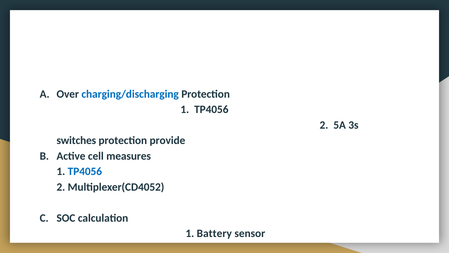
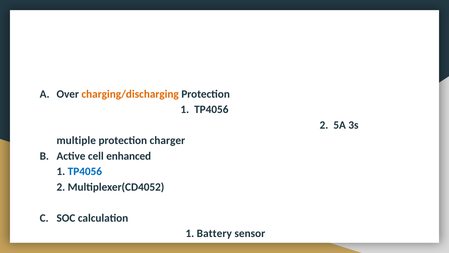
charging/discharging colour: blue -> orange
switches: switches -> multiple
provide: provide -> charger
measures: measures -> enhanced
